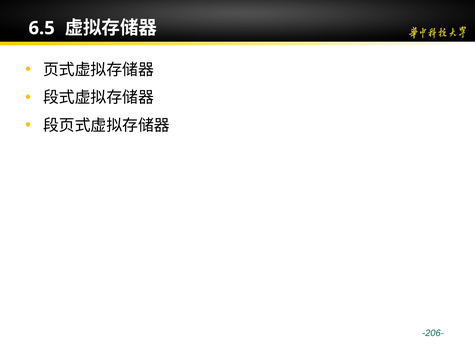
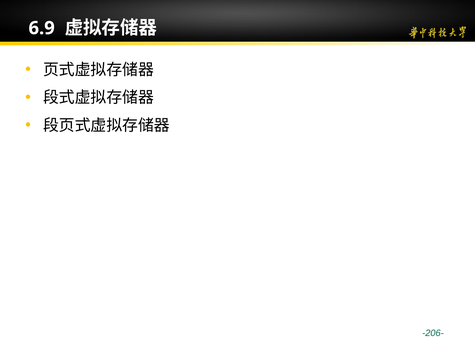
6.5: 6.5 -> 6.9
